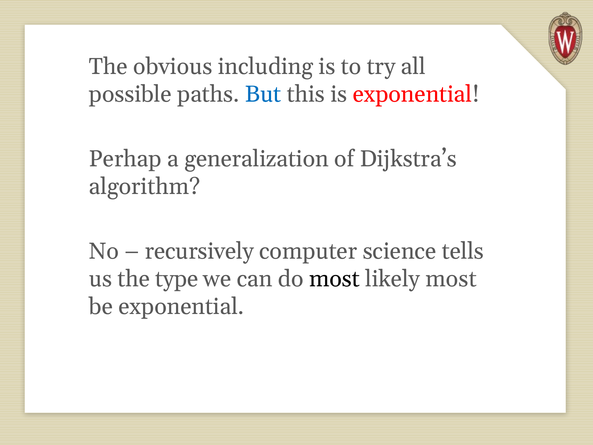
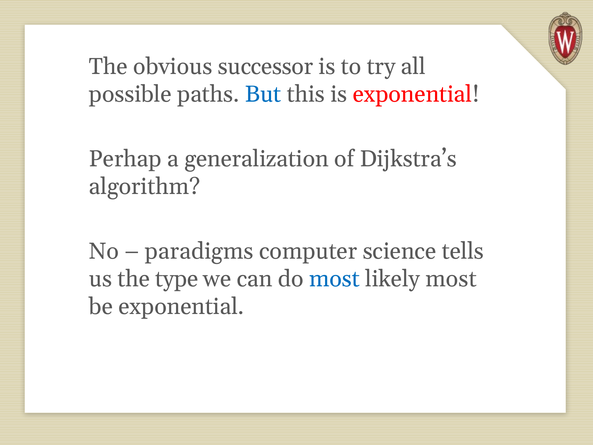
including: including -> successor
recursively: recursively -> paradigms
most at (334, 279) colour: black -> blue
